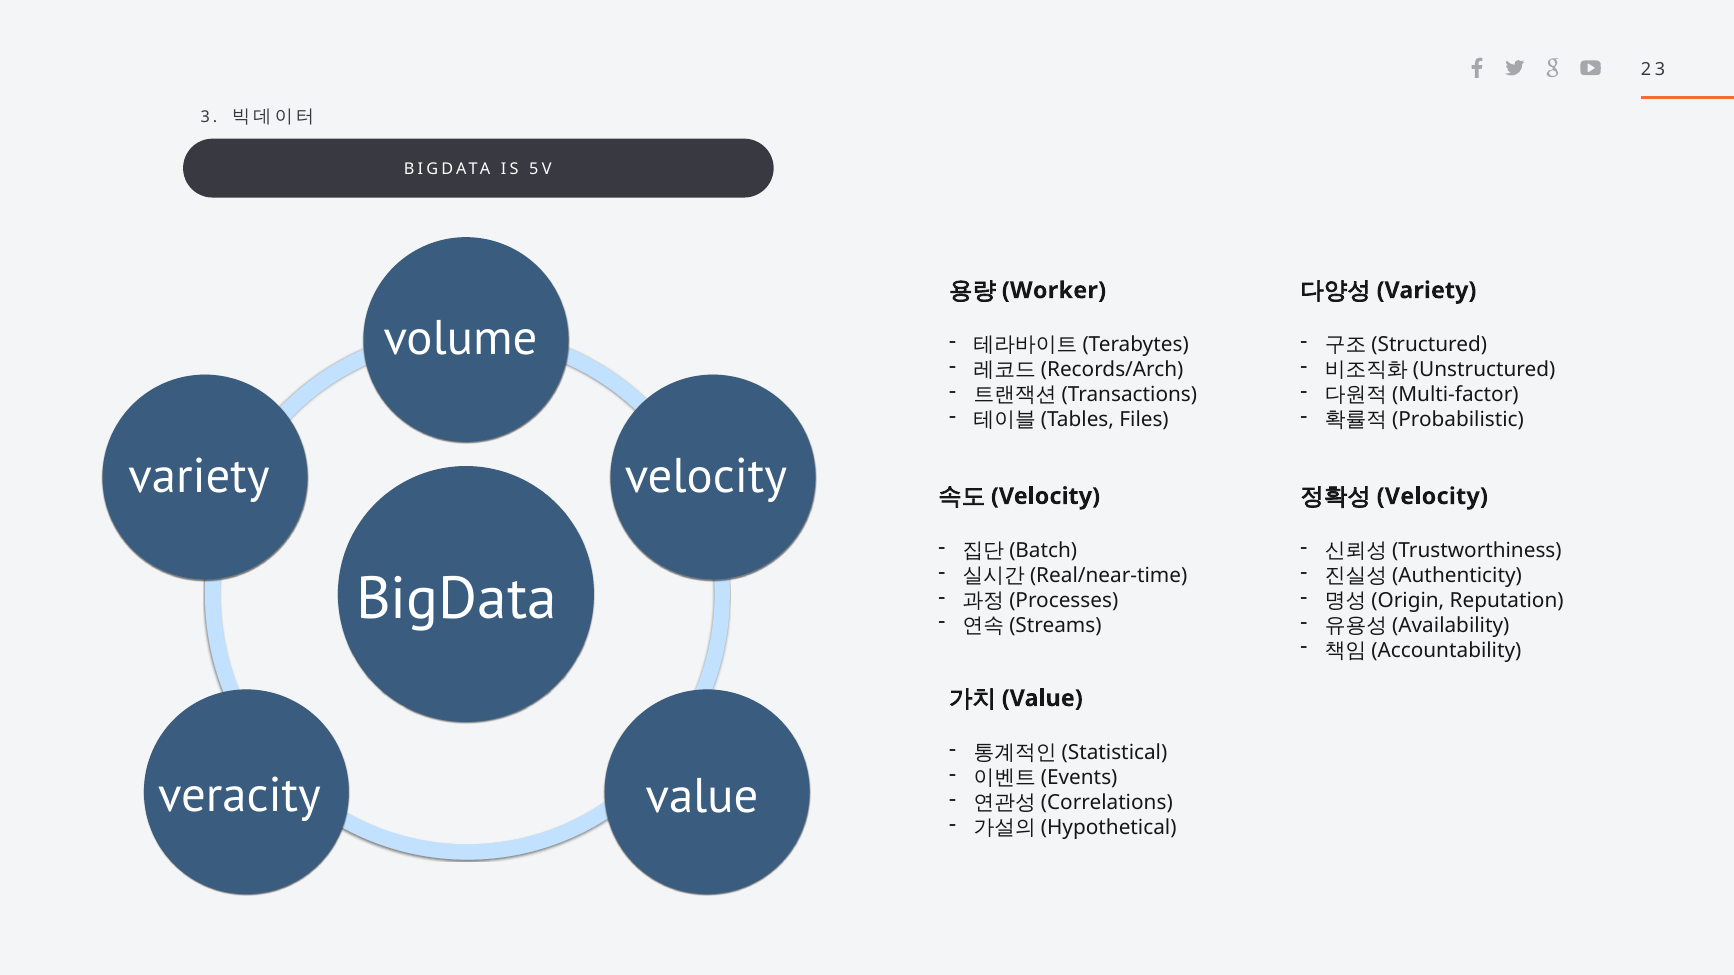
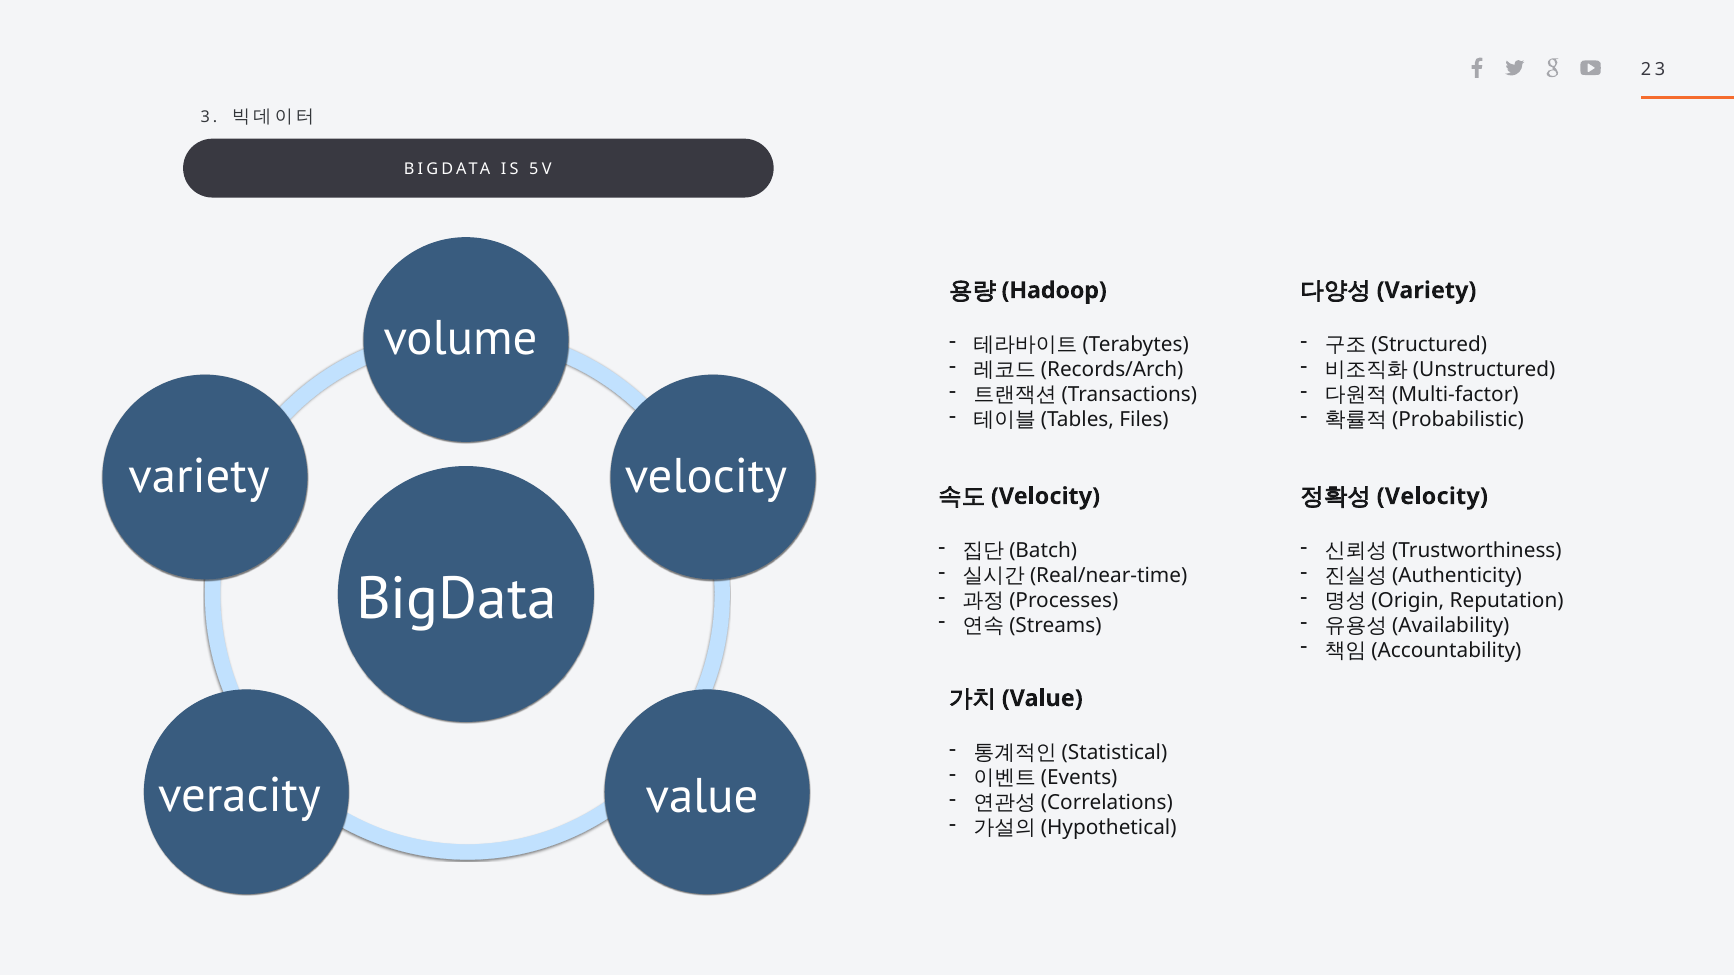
Worker: Worker -> Hadoop
